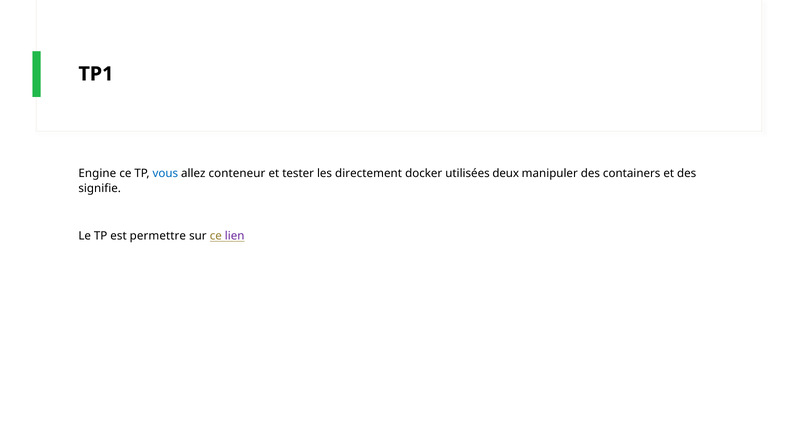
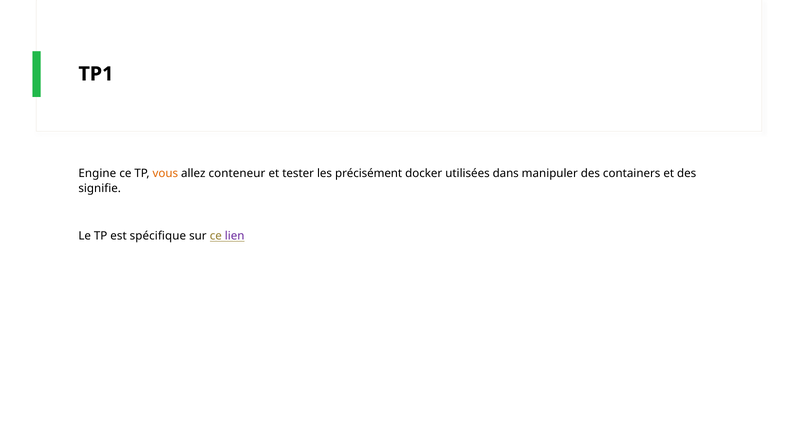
vous colour: blue -> orange
directement: directement -> précisément
deux: deux -> dans
permettre: permettre -> spécifique
